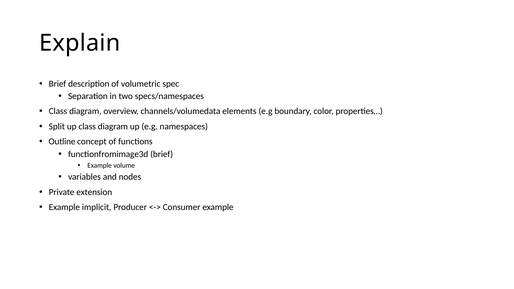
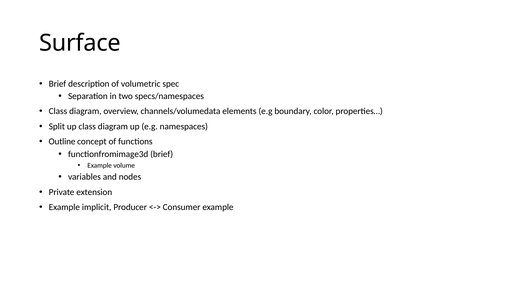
Explain: Explain -> Surface
